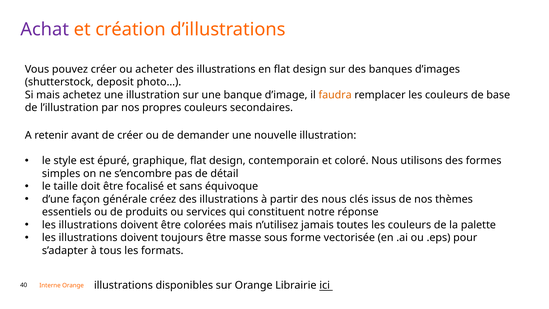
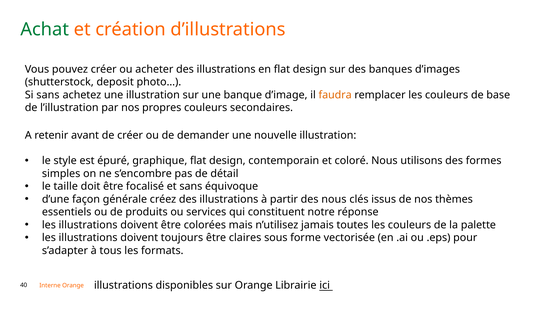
Achat colour: purple -> green
Si mais: mais -> sans
masse: masse -> claires
